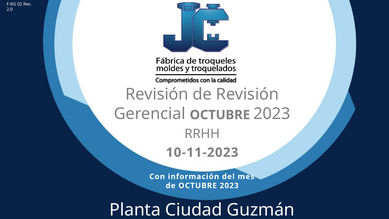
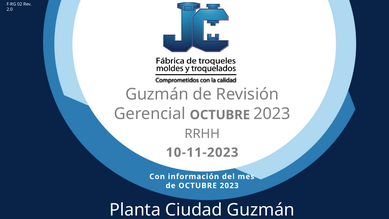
Revisión at (157, 94): Revisión -> Guzmán
